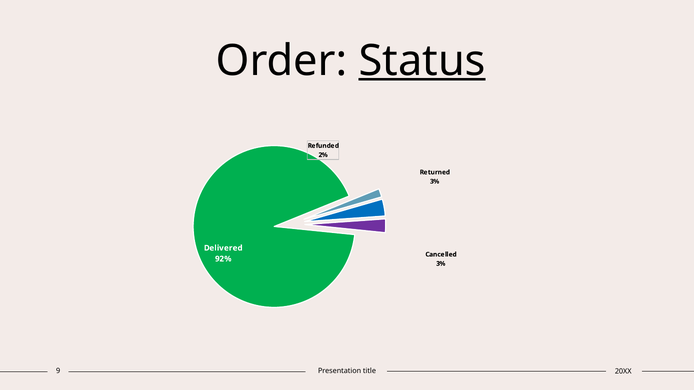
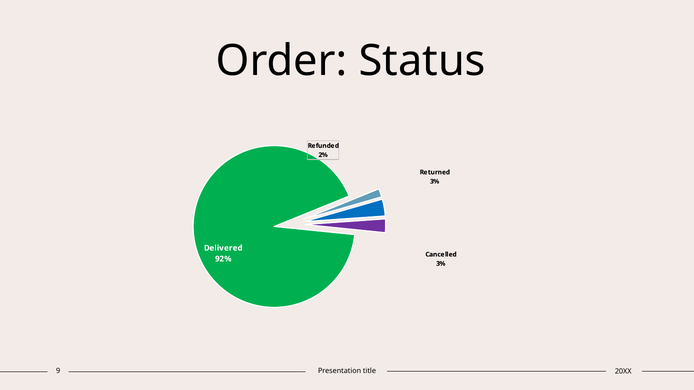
Status underline: present -> none
